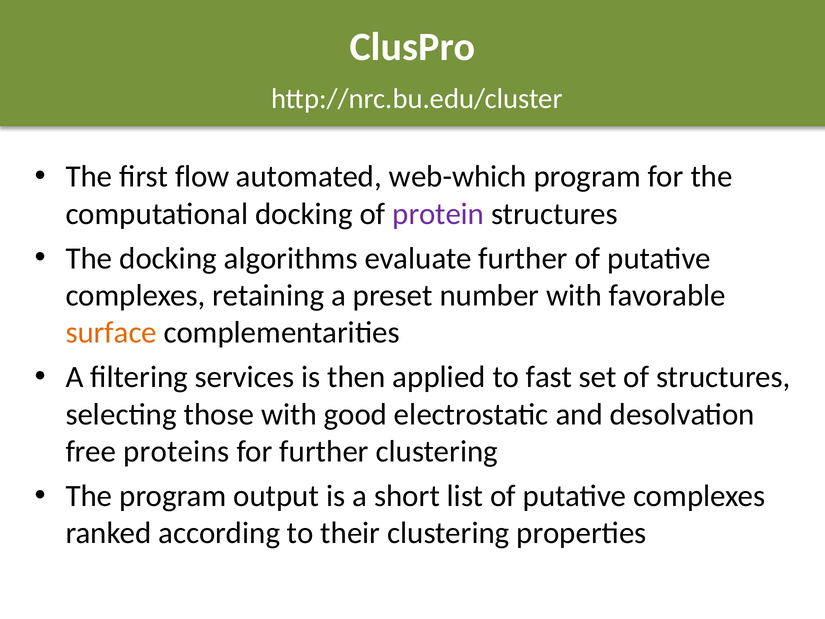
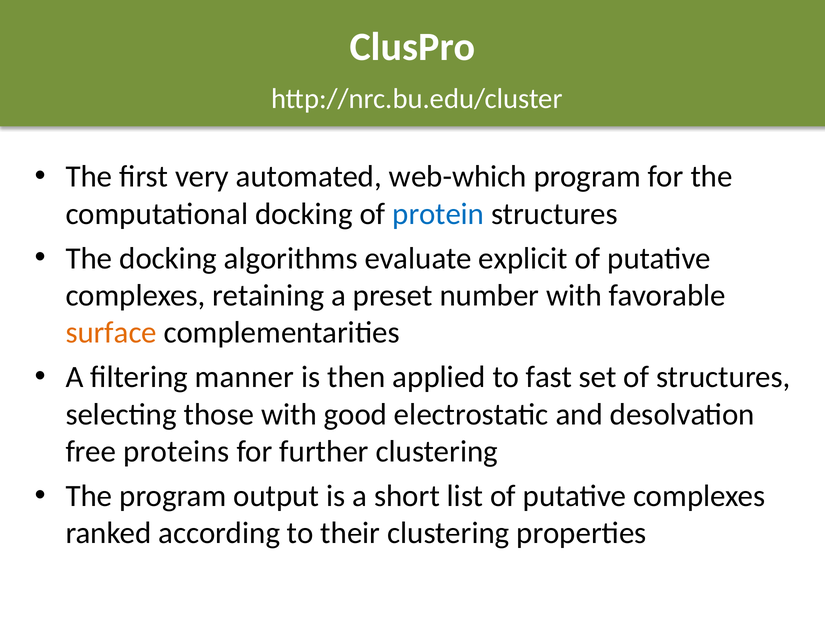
flow: flow -> very
protein colour: purple -> blue
evaluate further: further -> explicit
services: services -> manner
